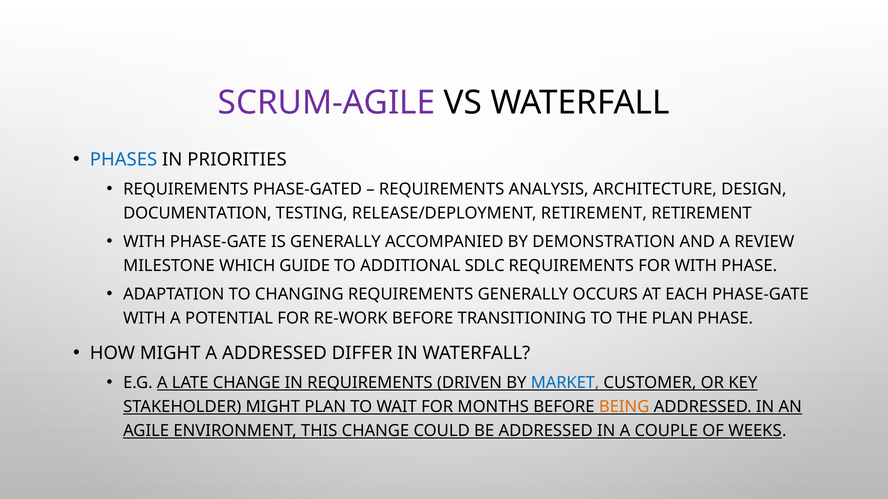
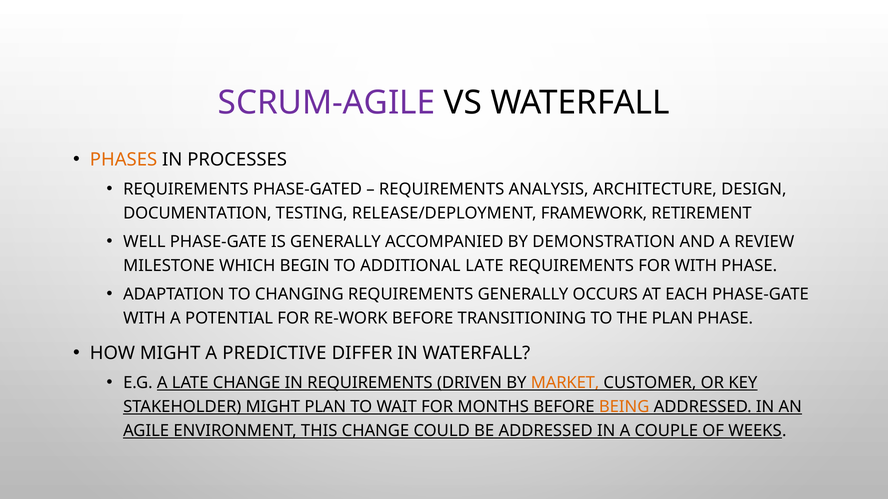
PHASES colour: blue -> orange
PRIORITIES: PRIORITIES -> PROCESSES
RELEASE/DEPLOYMENT RETIREMENT: RETIREMENT -> FRAMEWORK
WITH at (144, 242): WITH -> WELL
GUIDE: GUIDE -> BEGIN
ADDITIONAL SDLC: SDLC -> LATE
A ADDRESSED: ADDRESSED -> PREDICTIVE
MARKET colour: blue -> orange
